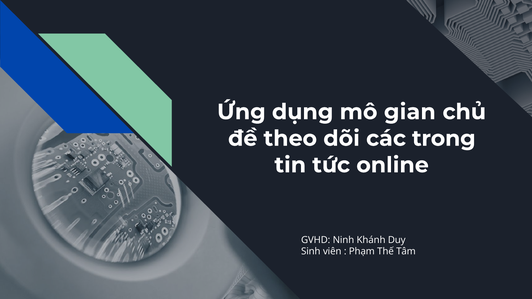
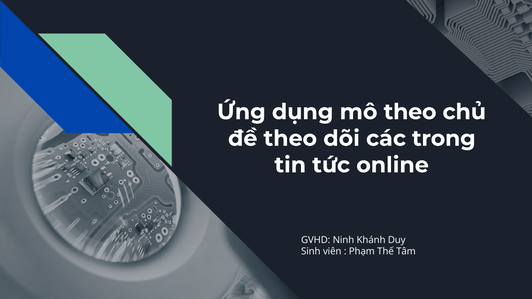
mô gian: gian -> theo
